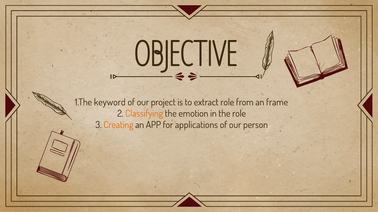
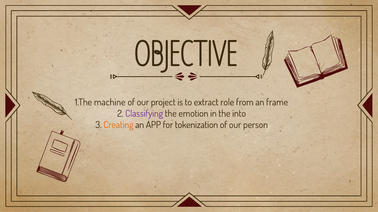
keyword: keyword -> machine
Classifying colour: orange -> purple
the role: role -> into
applications: applications -> tokenization
